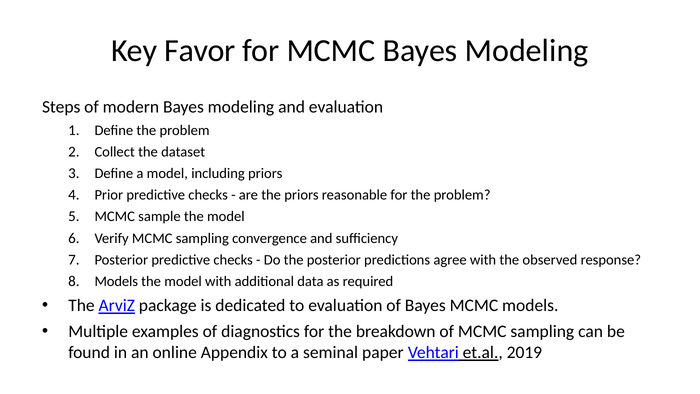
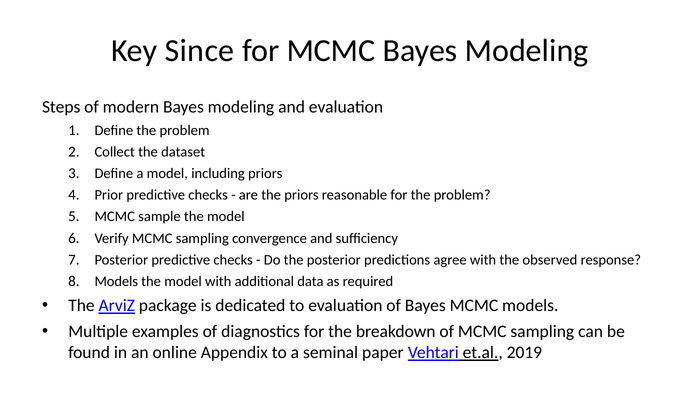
Favor: Favor -> Since
